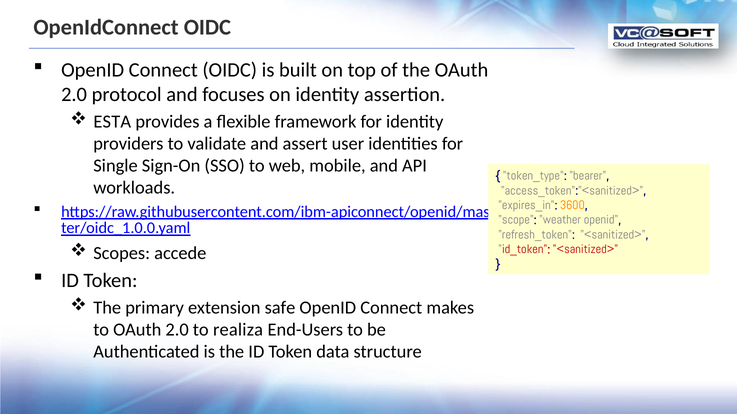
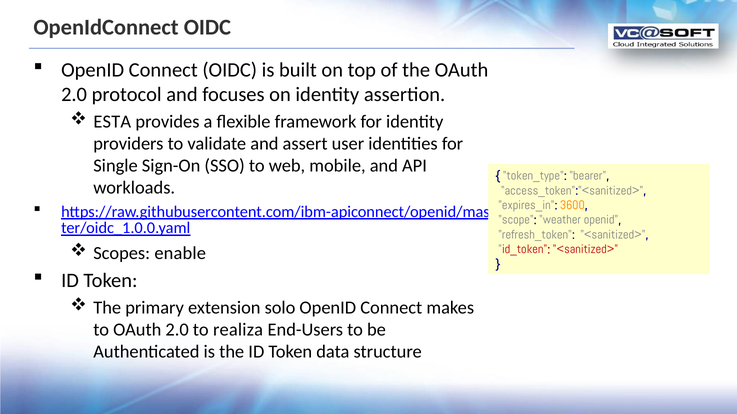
accede: accede -> enable
safe: safe -> solo
